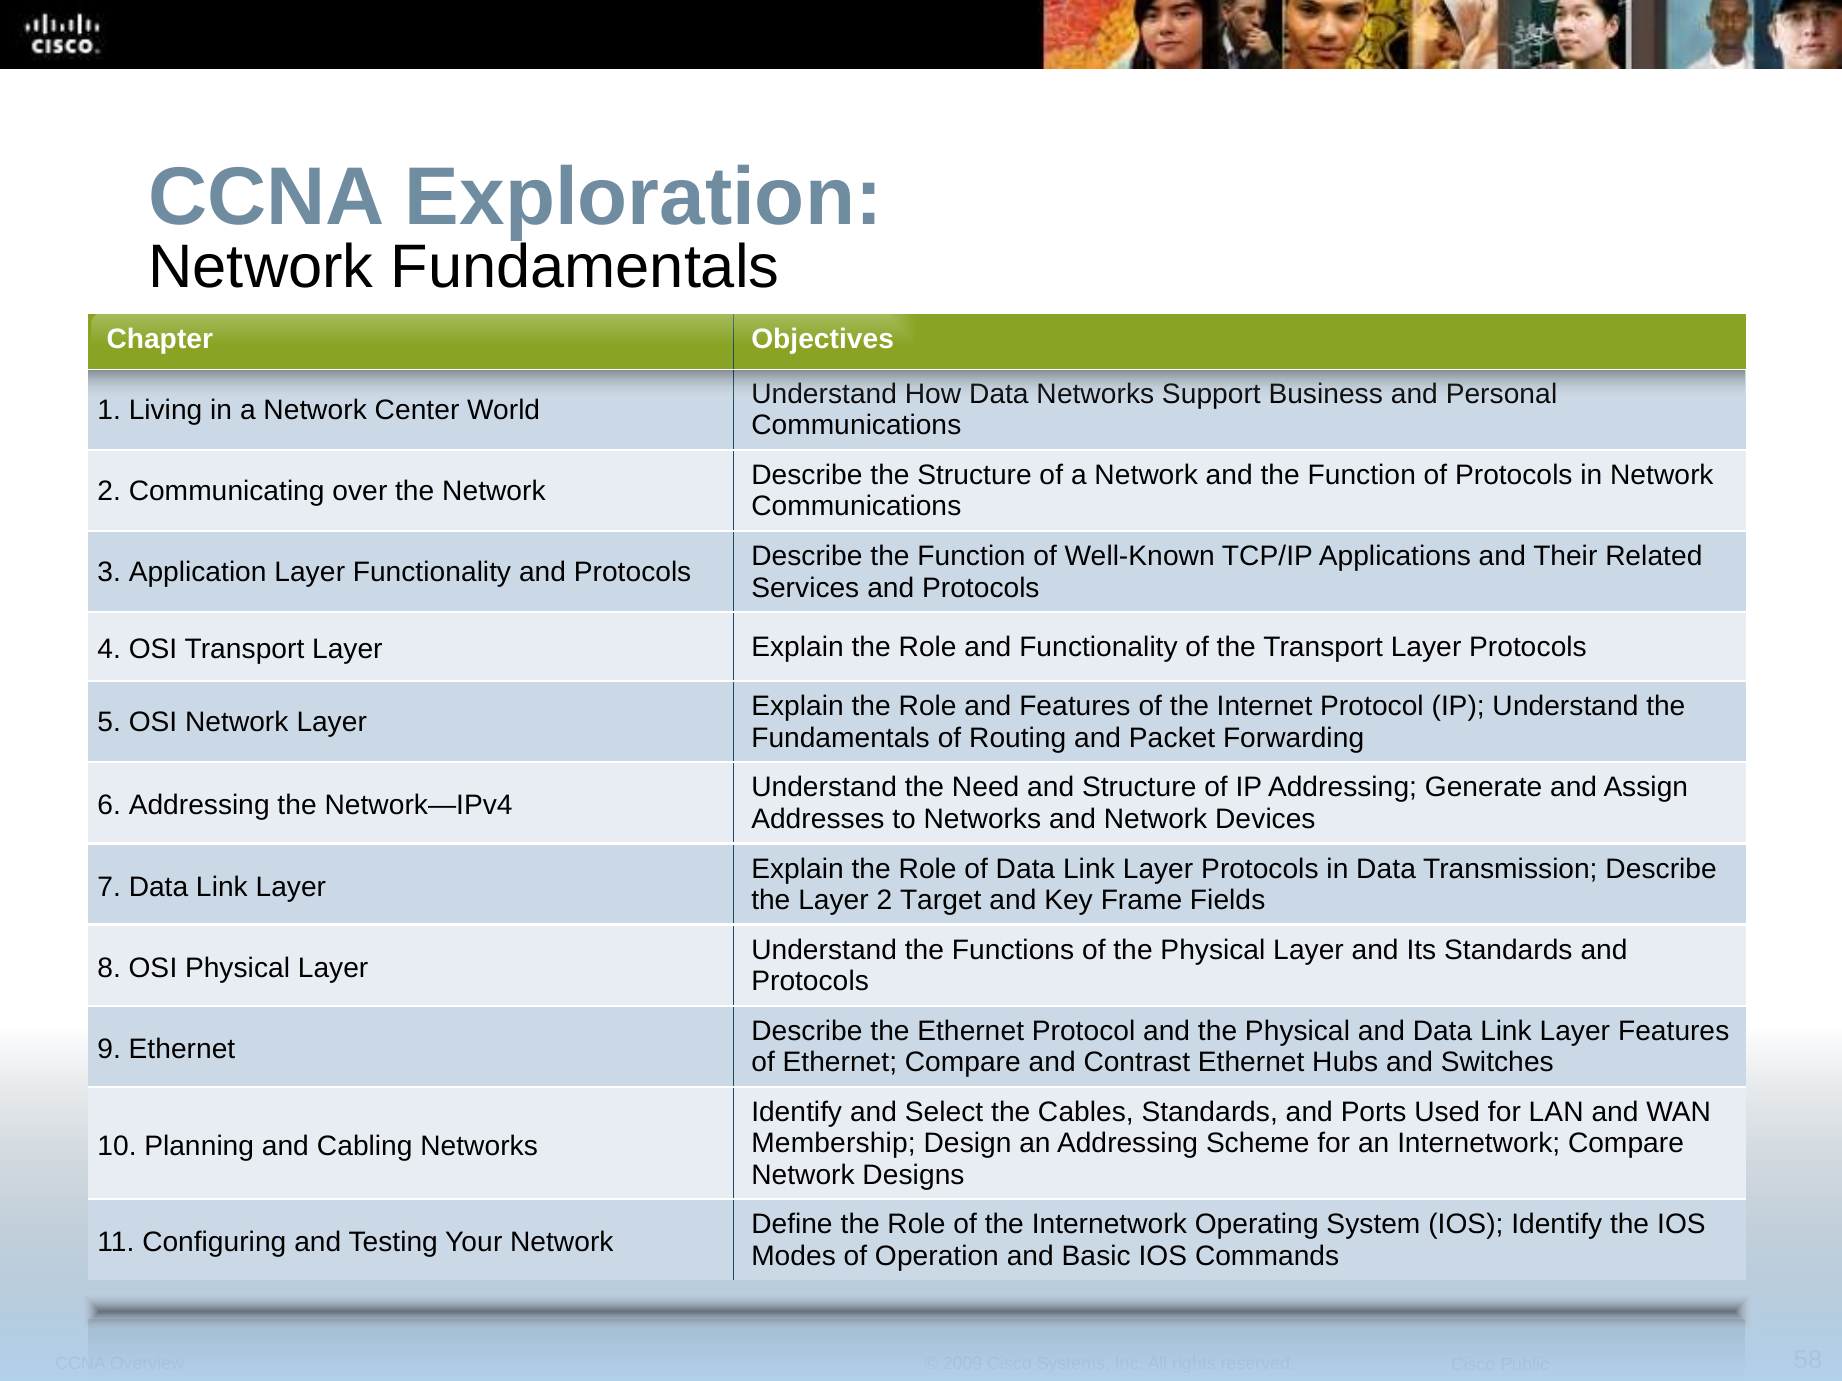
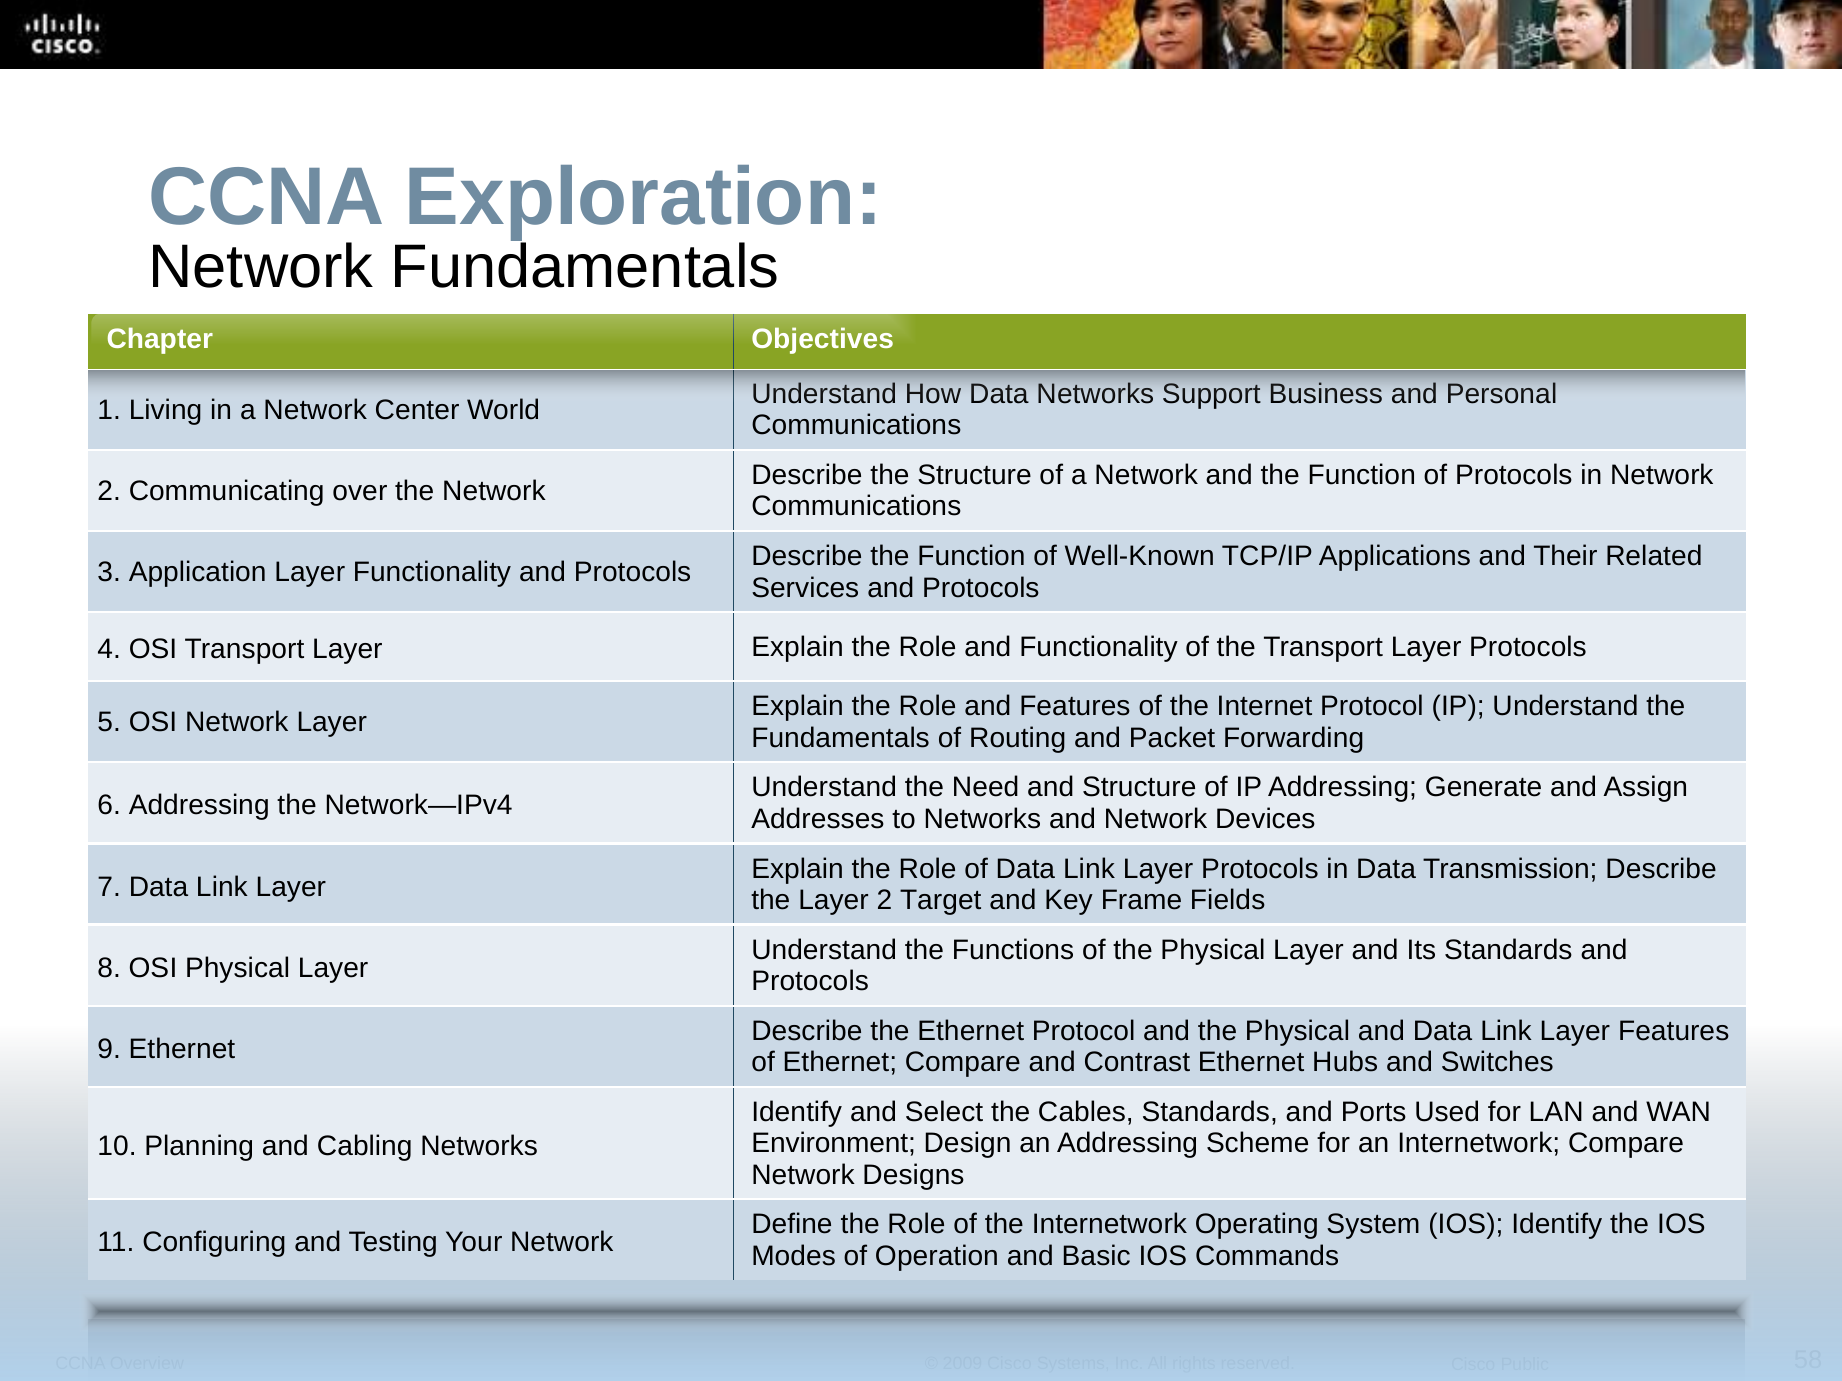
Membership: Membership -> Environment
